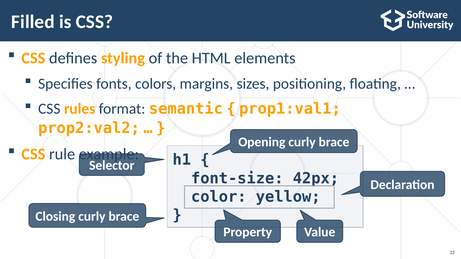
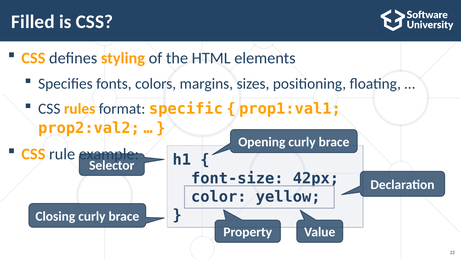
semantic: semantic -> specific
